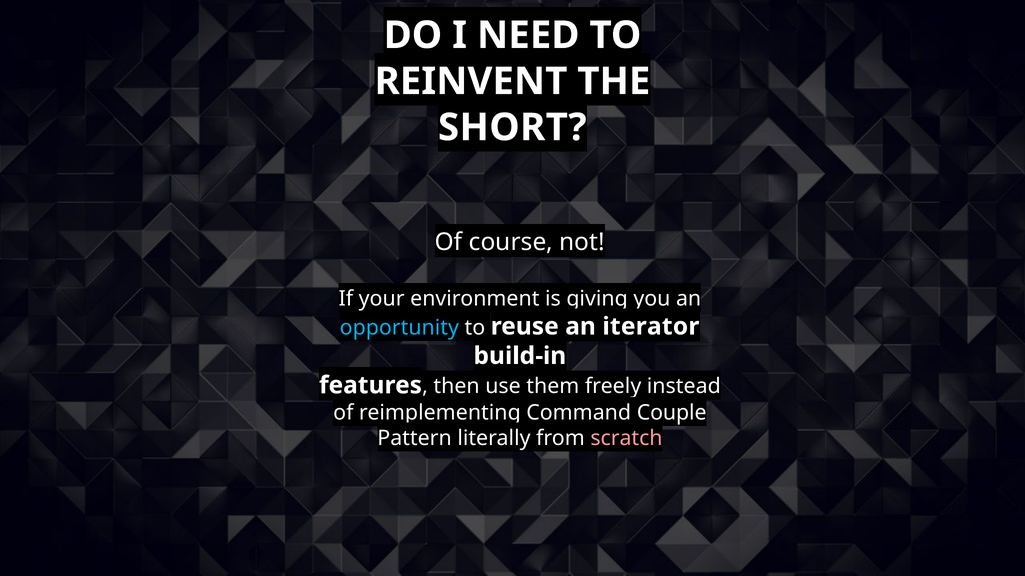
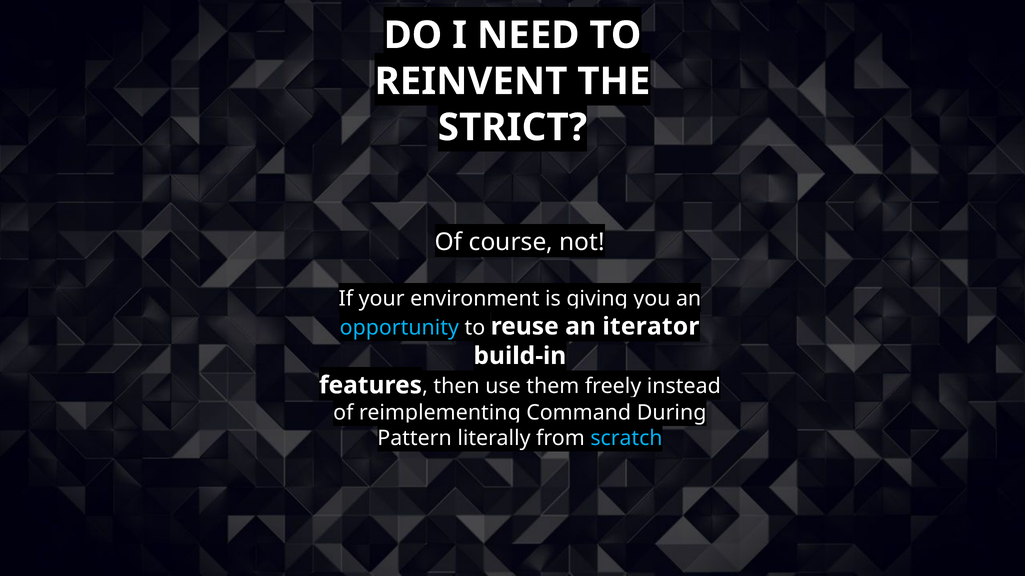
SHORT: SHORT -> STRICT
Couple: Couple -> During
scratch colour: pink -> light blue
